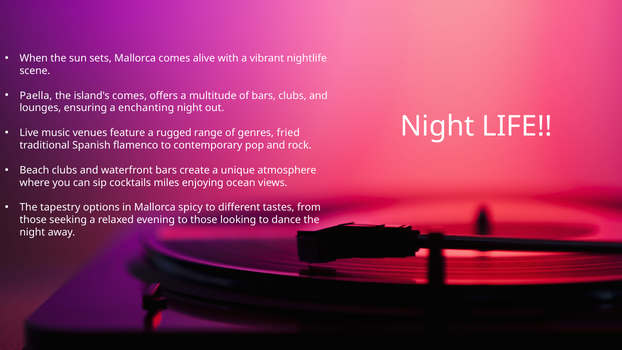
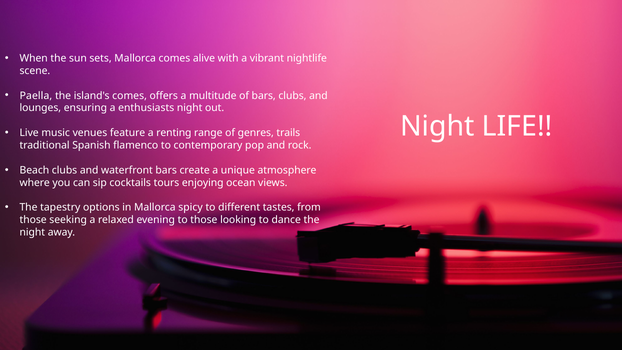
enchanting: enchanting -> enthusiasts
rugged: rugged -> renting
fried: fried -> trails
miles: miles -> tours
